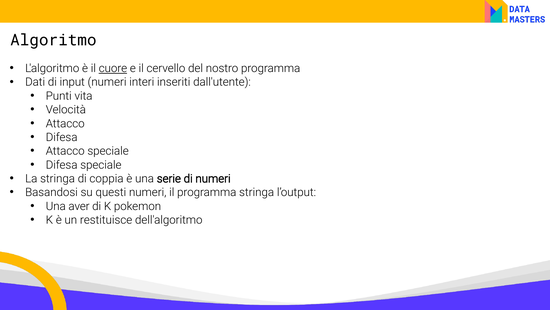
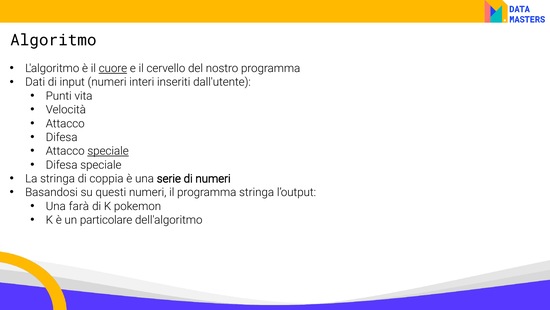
speciale at (108, 151) underline: none -> present
aver: aver -> farà
restituisce: restituisce -> particolare
